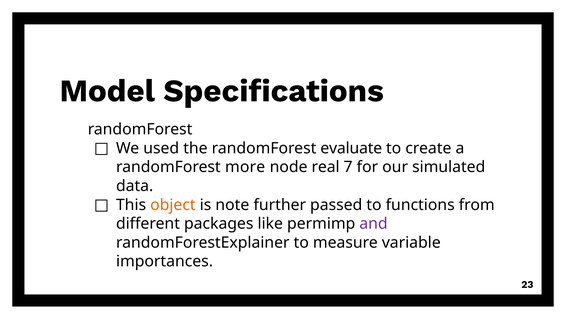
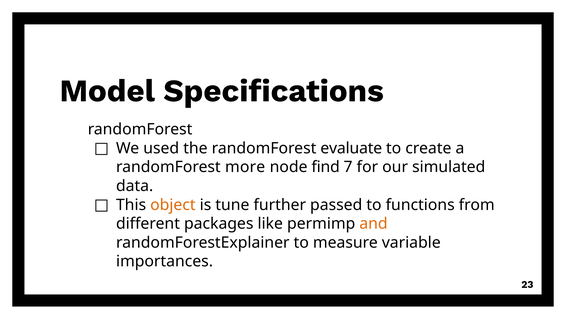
real: real -> find
note: note -> tune
and colour: purple -> orange
